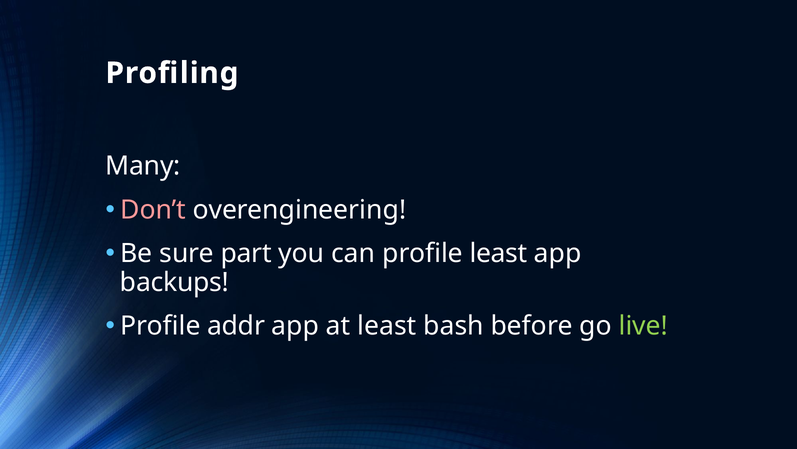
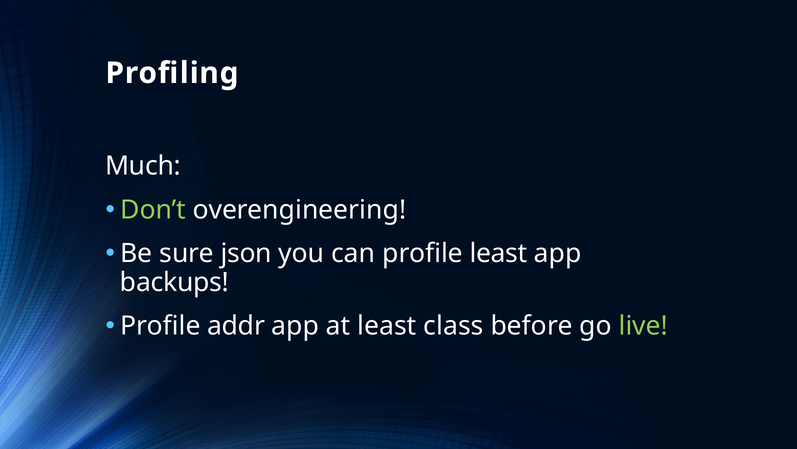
Many: Many -> Much
Don’t colour: pink -> light green
part: part -> json
bash: bash -> class
